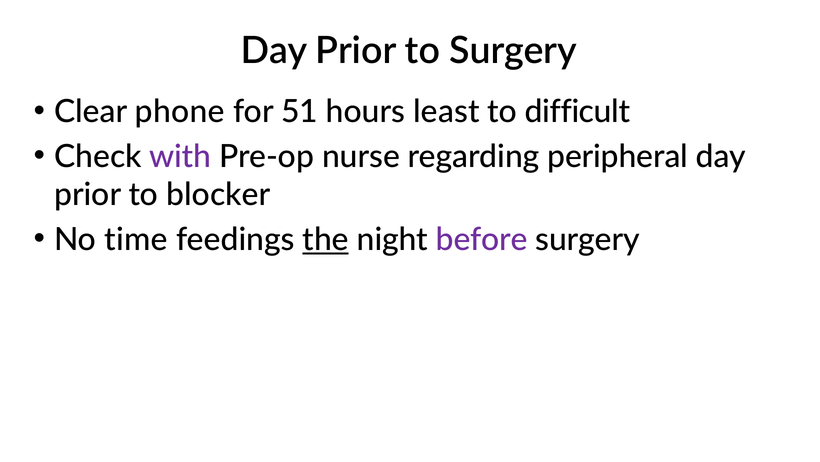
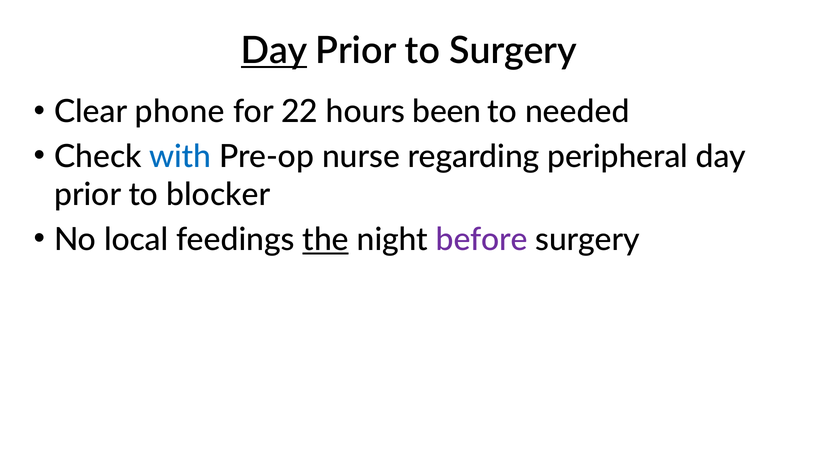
Day at (274, 51) underline: none -> present
51: 51 -> 22
least: least -> been
difficult: difficult -> needed
with colour: purple -> blue
time: time -> local
